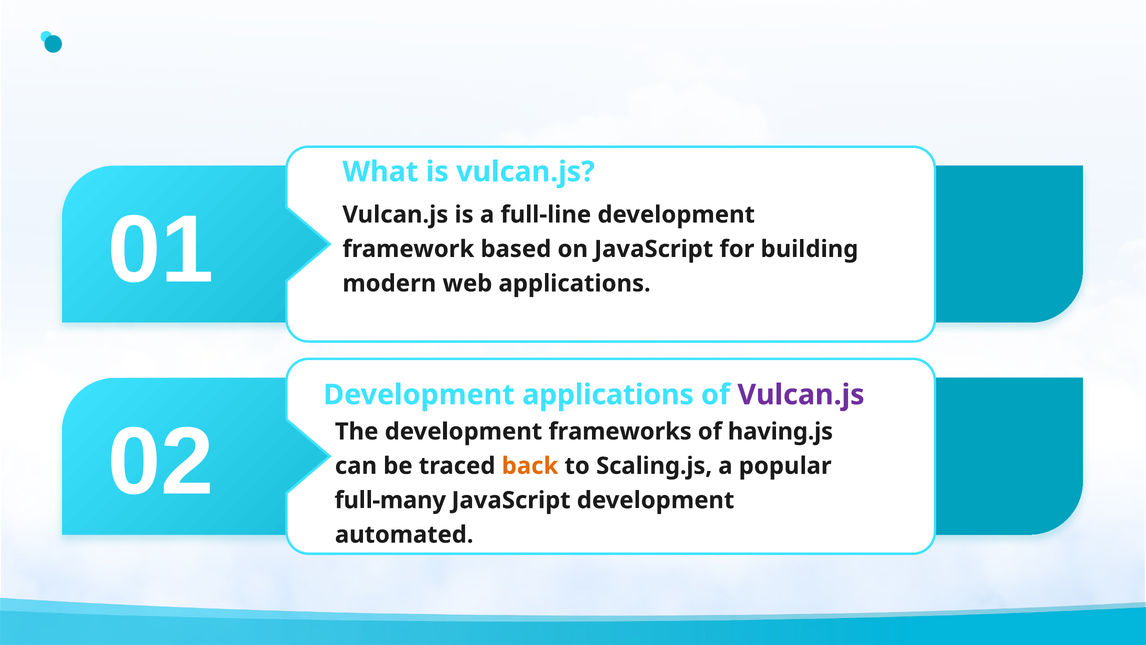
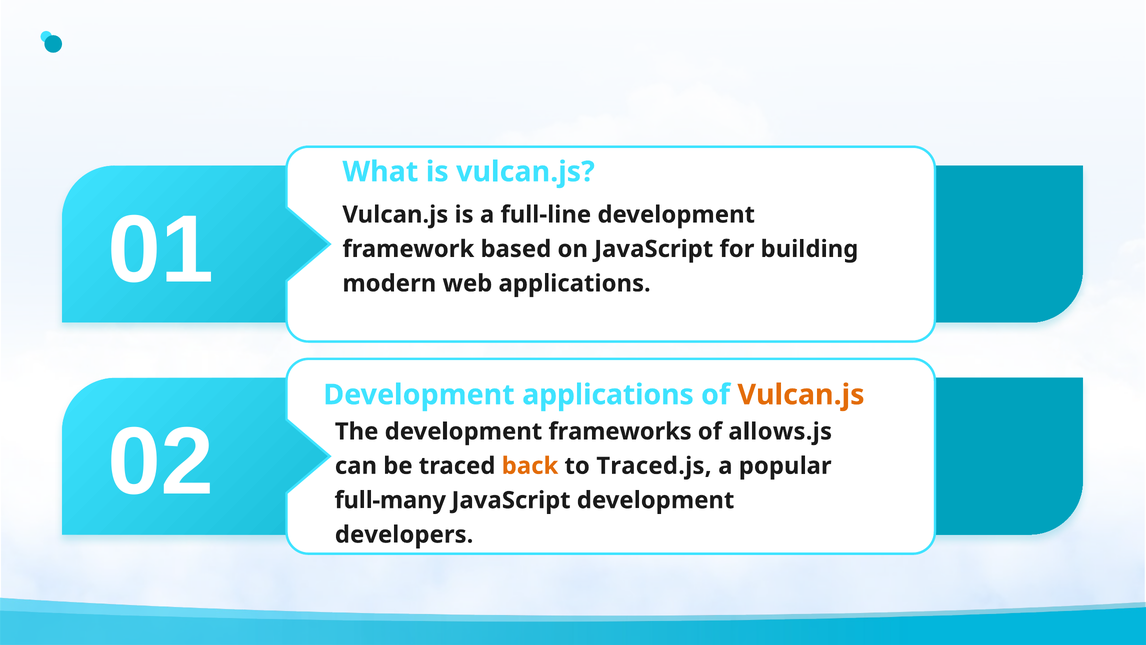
Vulcan.js at (801, 395) colour: purple -> orange
having.js: having.js -> allows.js
Scaling.js: Scaling.js -> Traced.js
automated: automated -> developers
